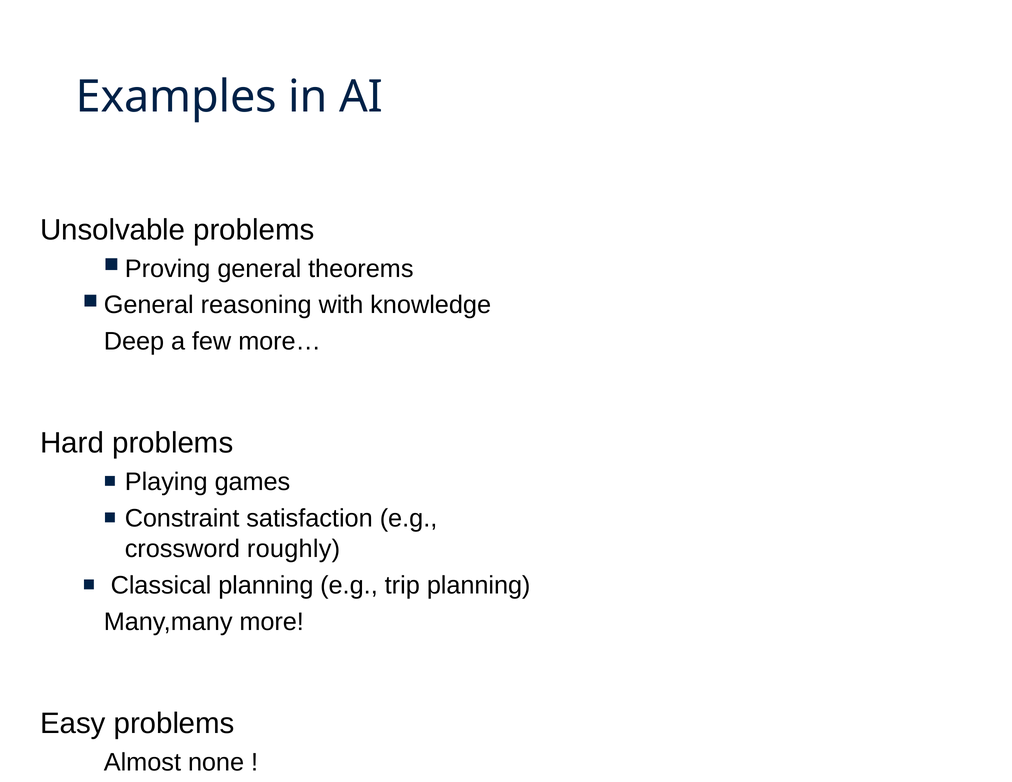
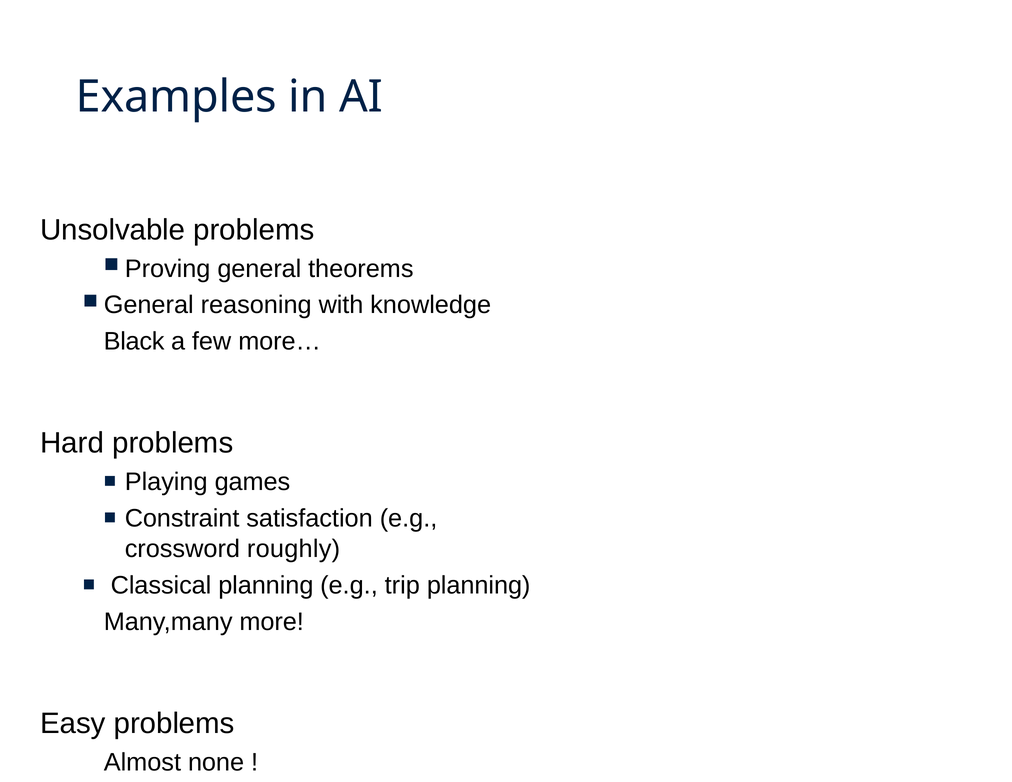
Deep: Deep -> Black
